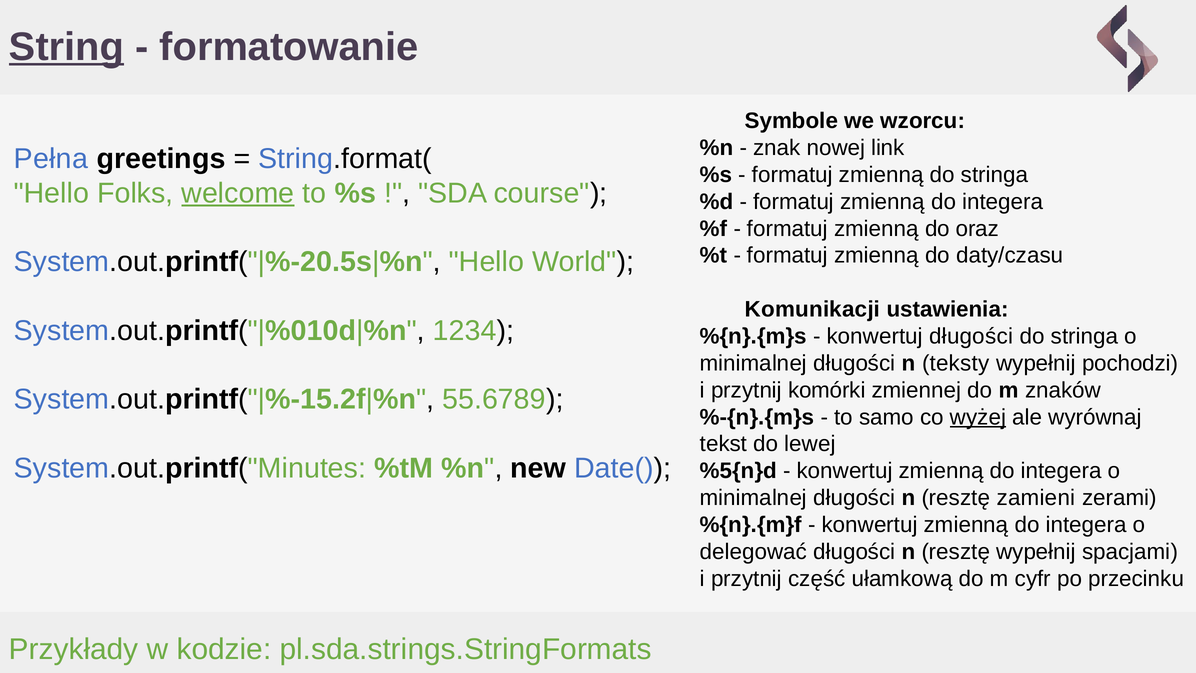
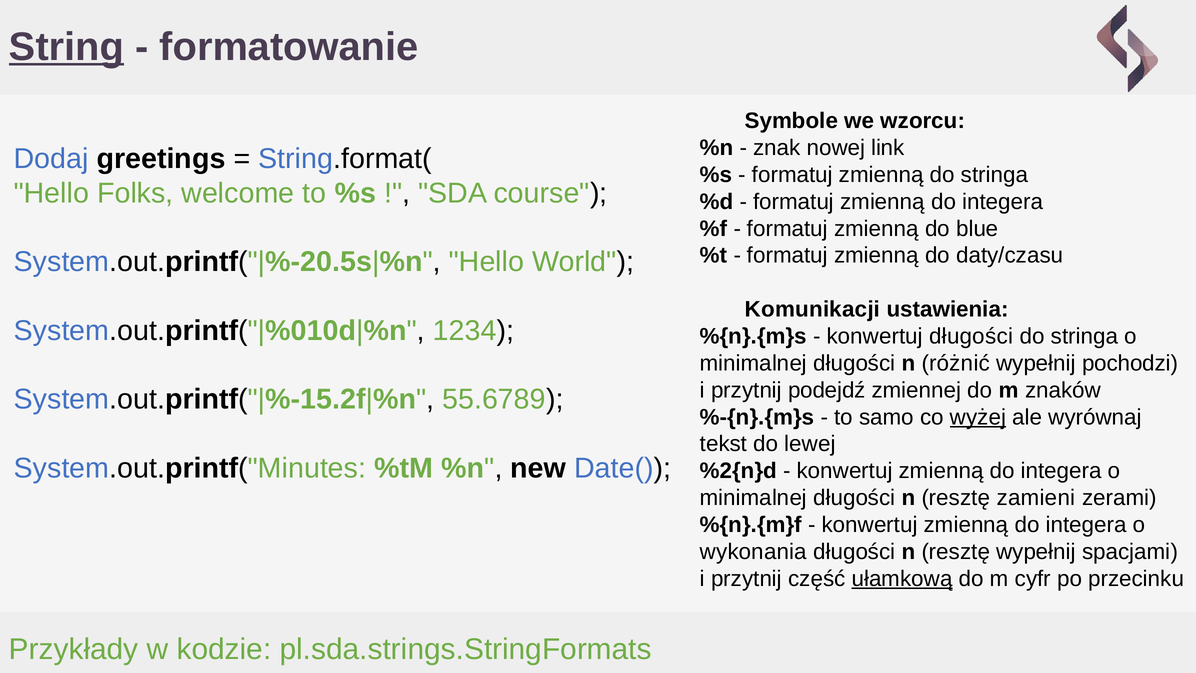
Pełna: Pełna -> Dodaj
welcome underline: present -> none
oraz: oraz -> blue
teksty: teksty -> różnić
komórki: komórki -> podejdź
%5{n}d: %5{n}d -> %2{n}d
delegować: delegować -> wykonania
ułamkową underline: none -> present
